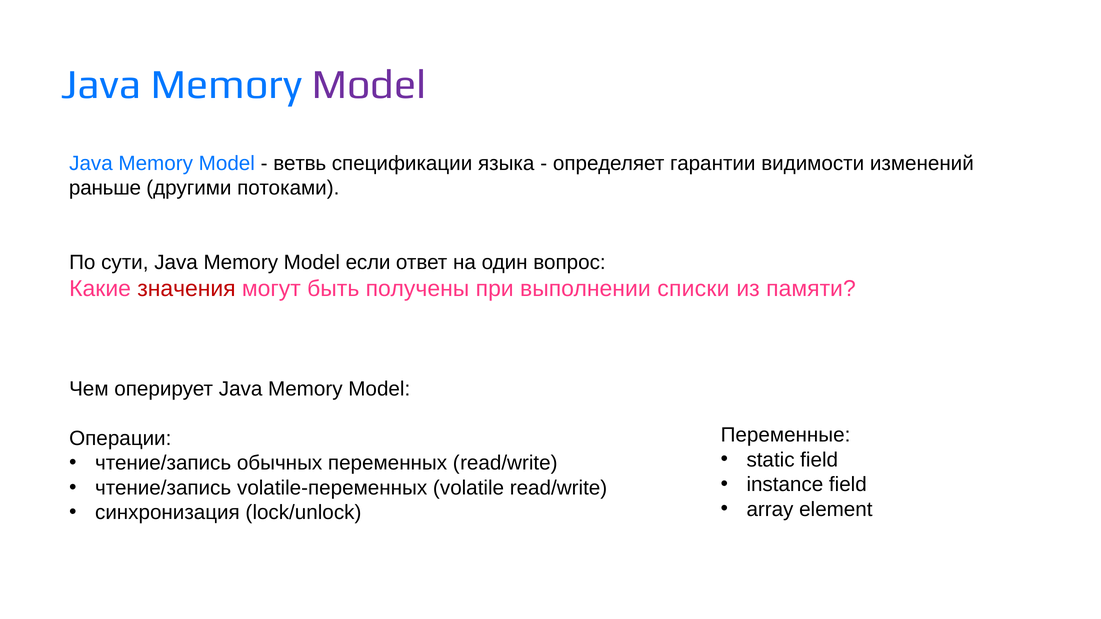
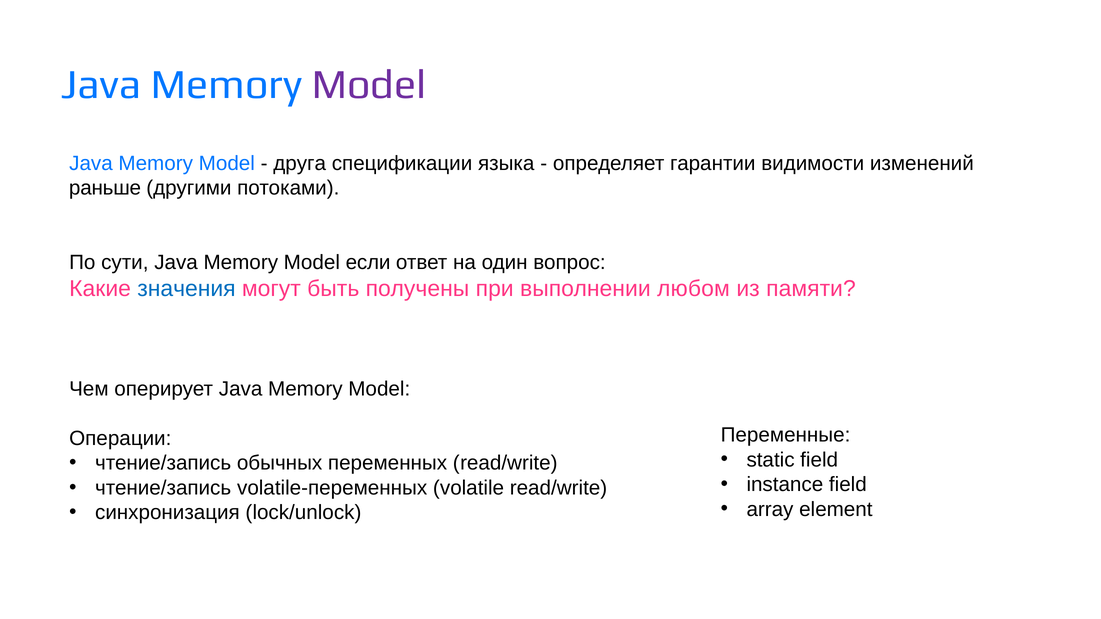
ветвь: ветвь -> друга
значения colour: red -> blue
списки: списки -> любом
